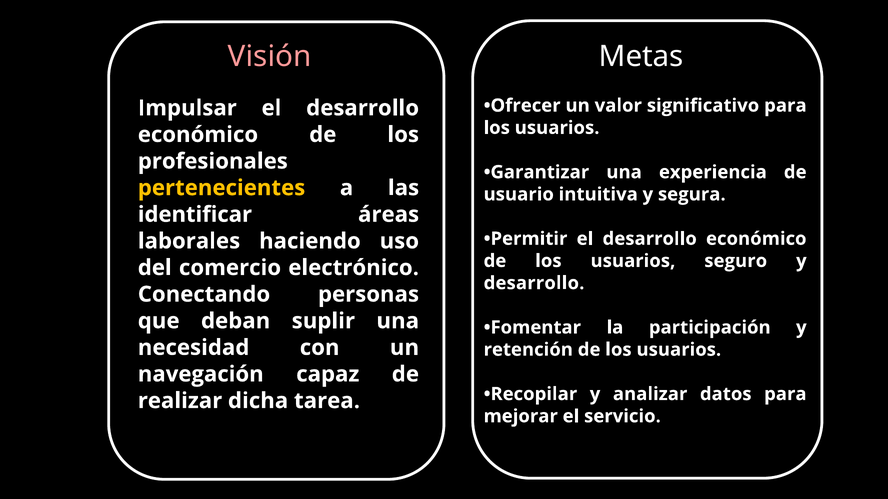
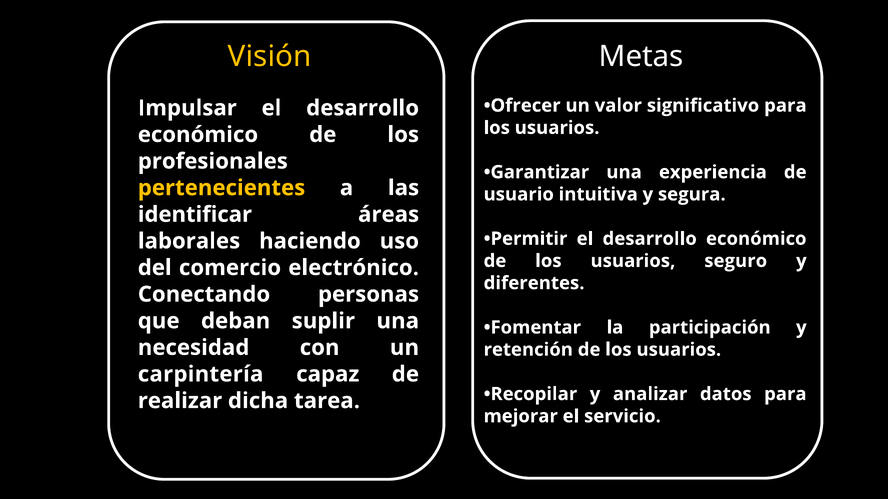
Visión colour: pink -> yellow
desarrollo at (534, 283): desarrollo -> diferentes
navegación: navegación -> carpintería
